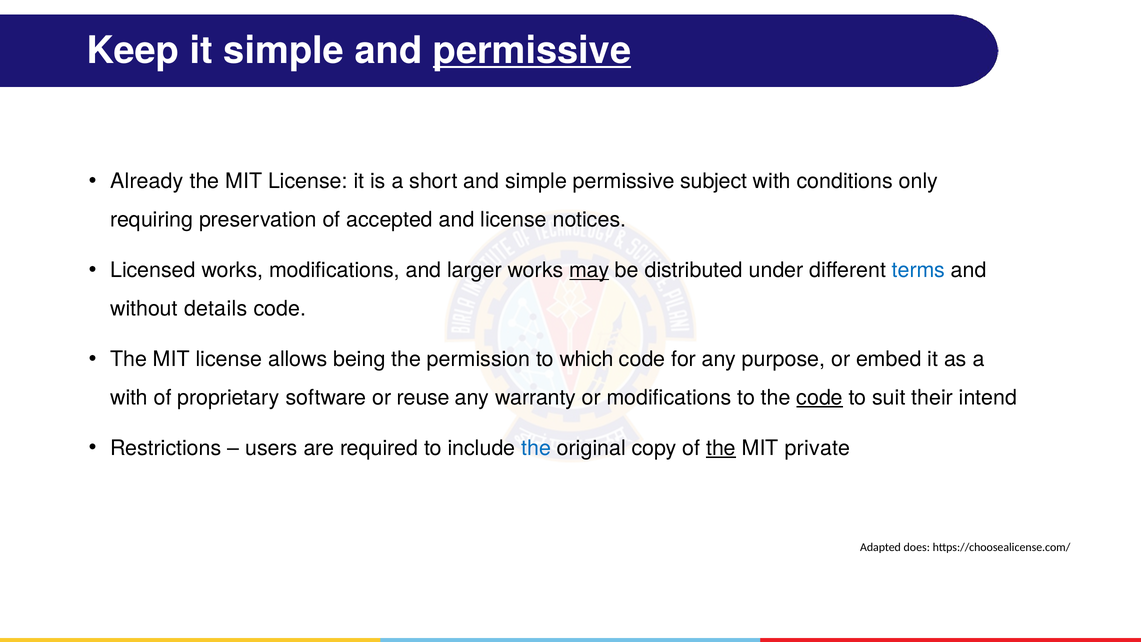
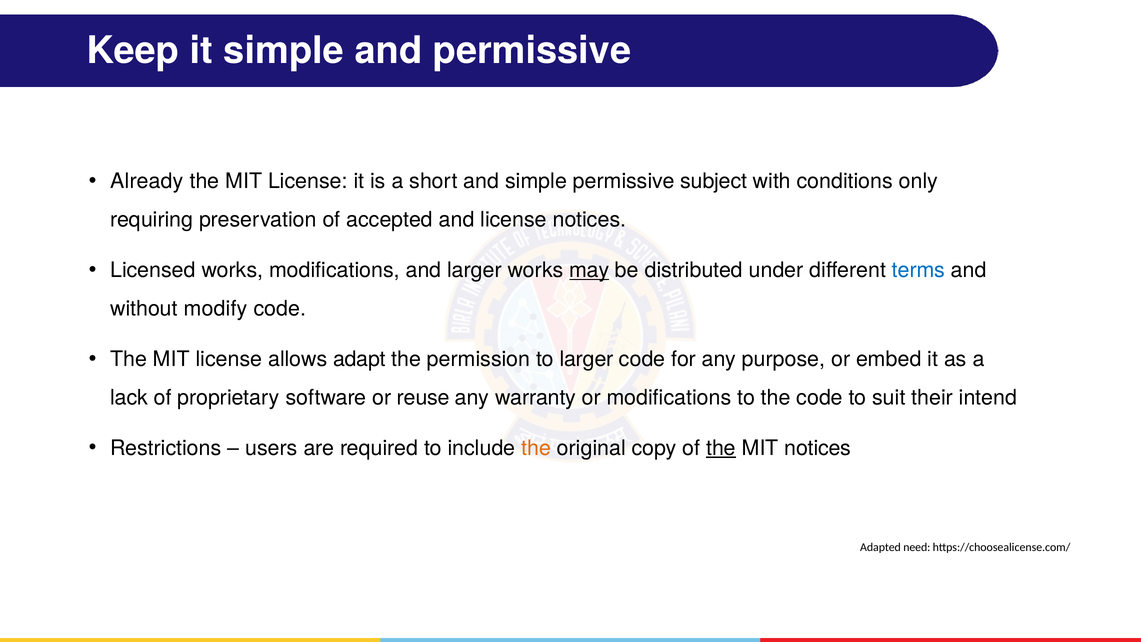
permissive at (532, 51) underline: present -> none
details: details -> modify
being: being -> adapt
to which: which -> larger
with at (129, 398): with -> lack
code at (820, 398) underline: present -> none
the at (536, 448) colour: blue -> orange
MIT private: private -> notices
does: does -> need
